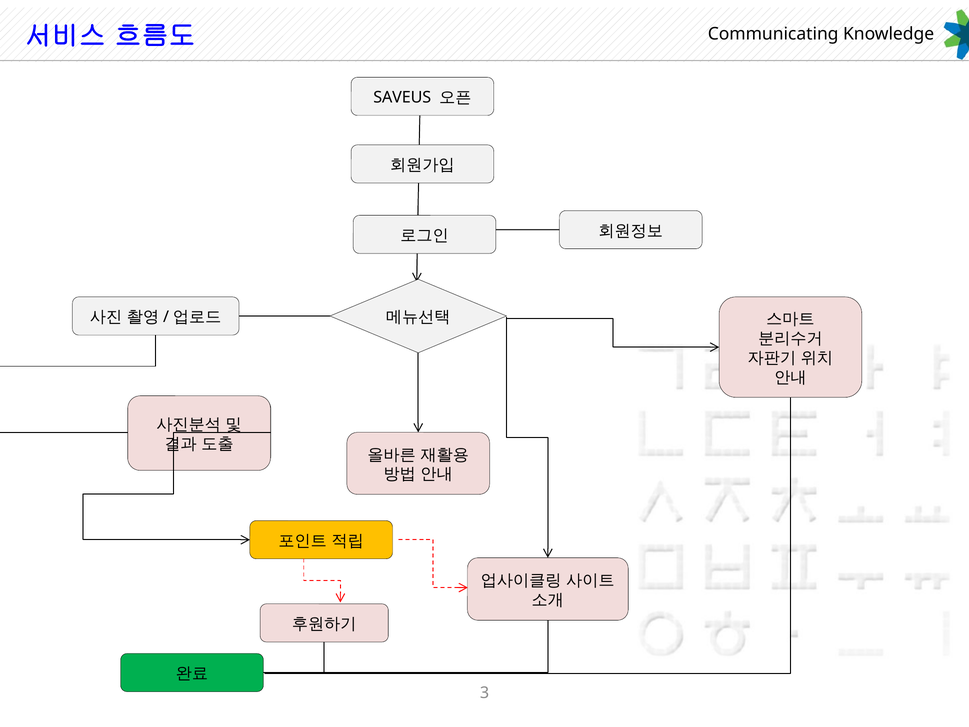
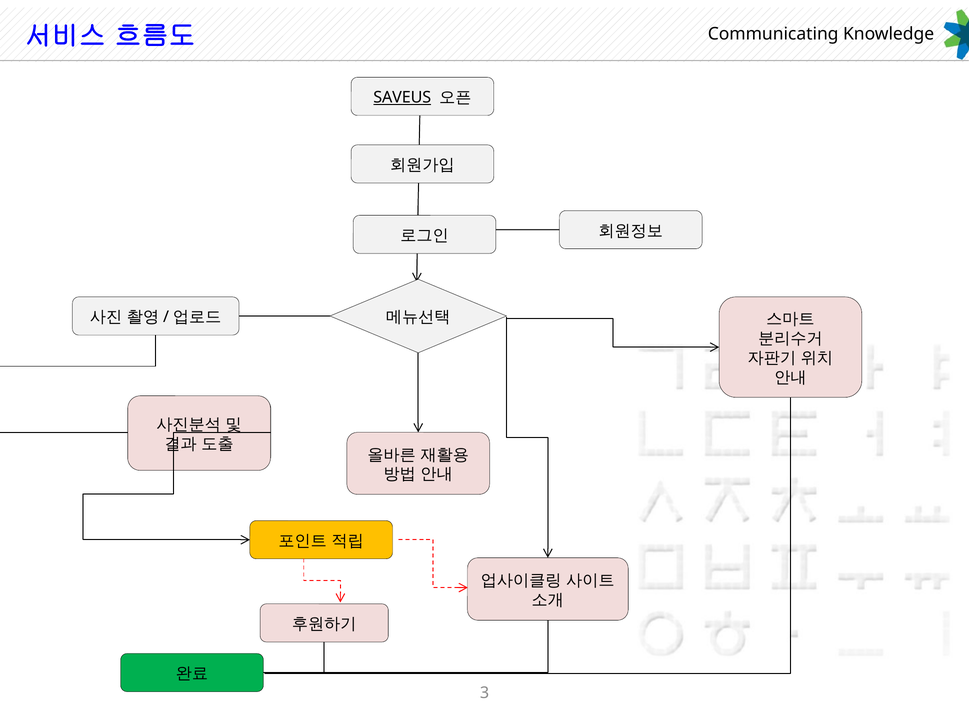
SAVEUS underline: none -> present
